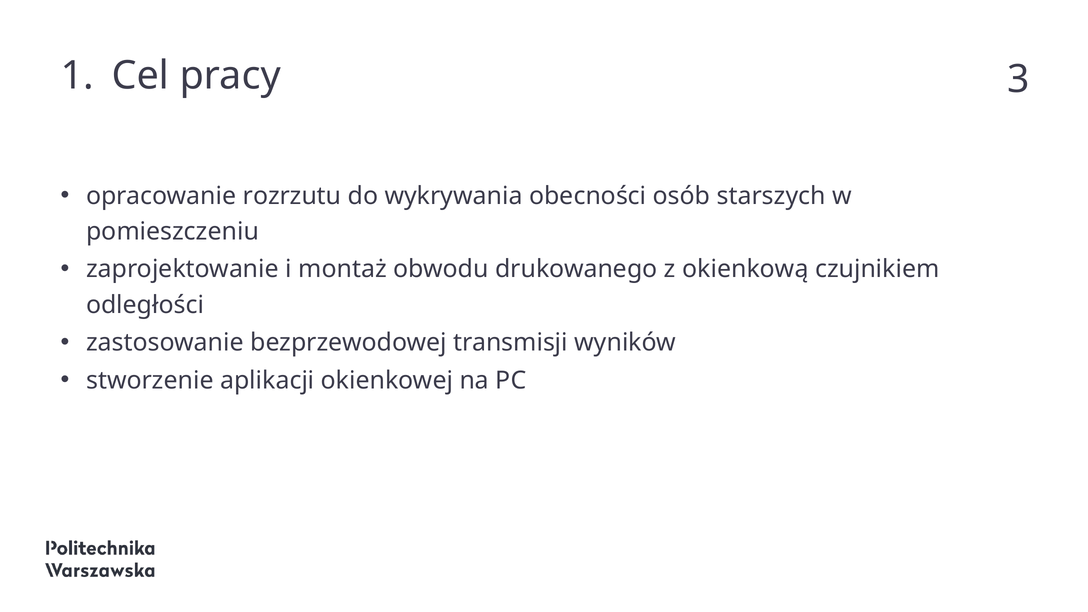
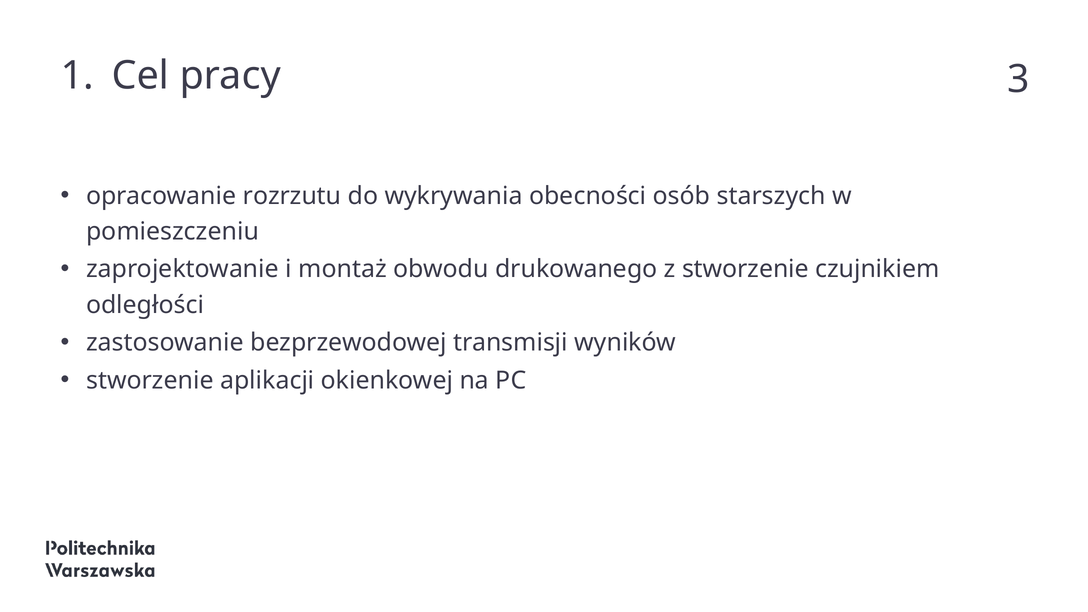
z okienkową: okienkową -> stworzenie
